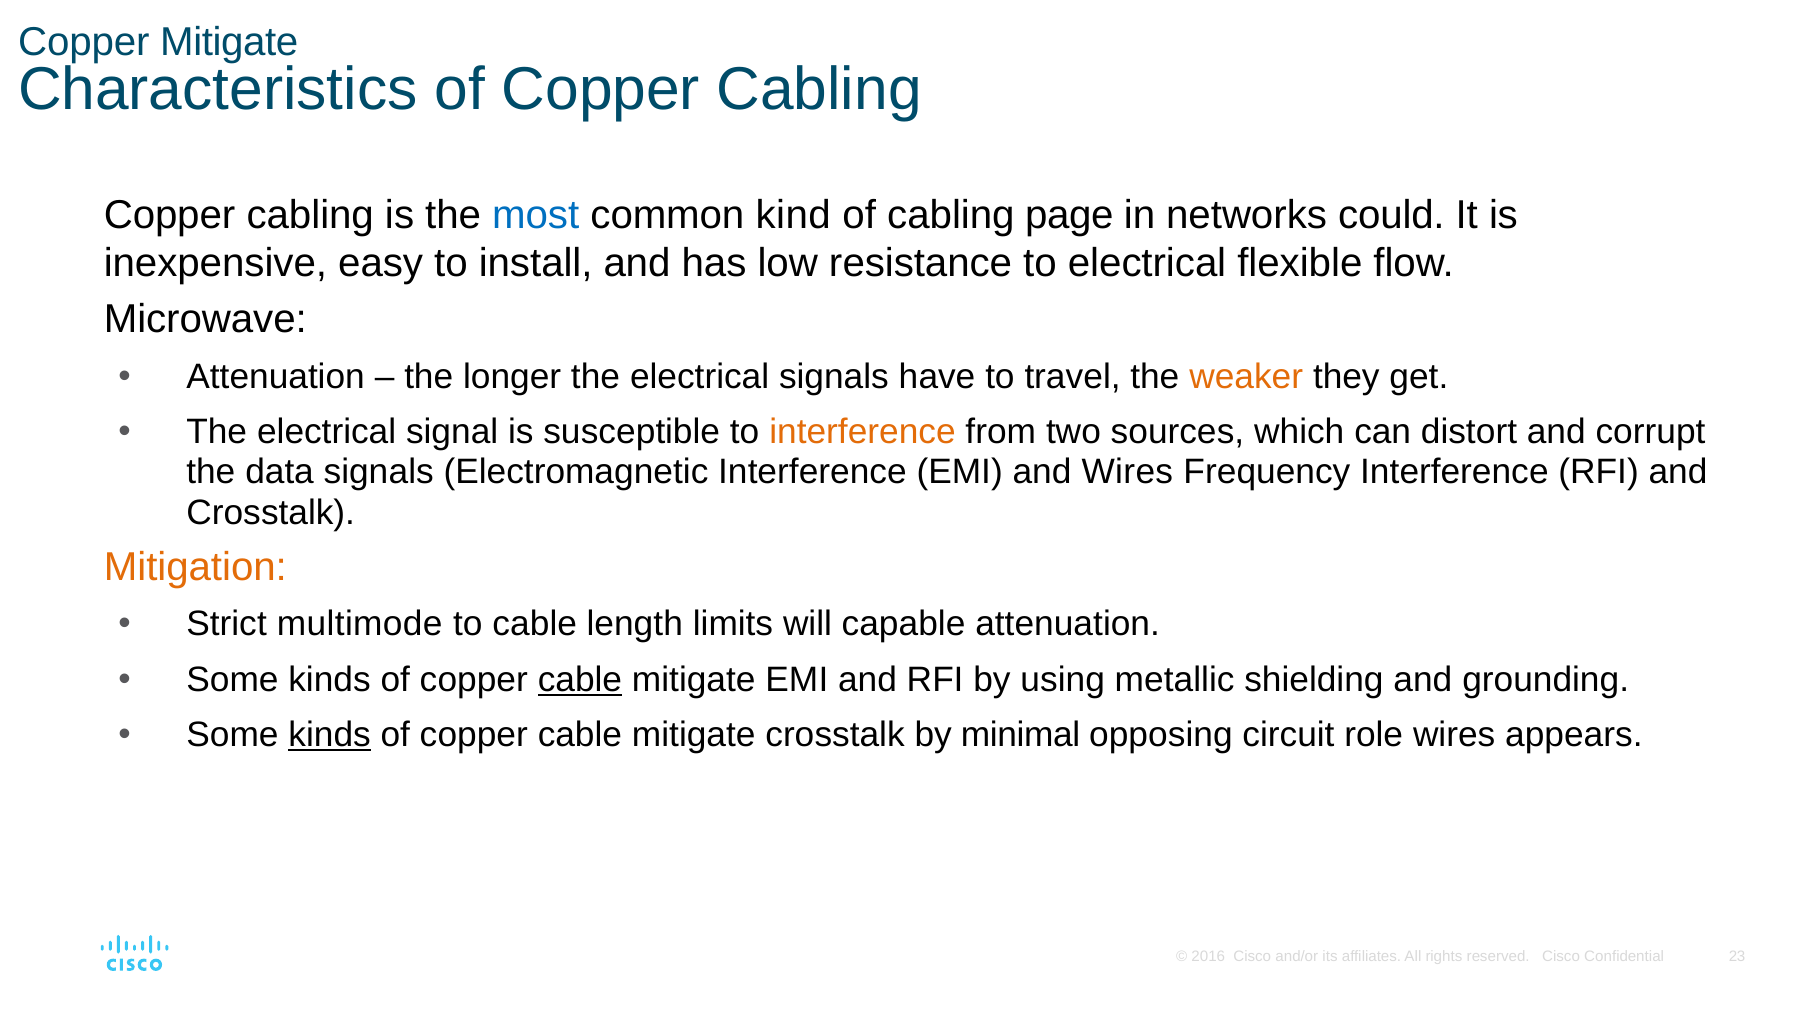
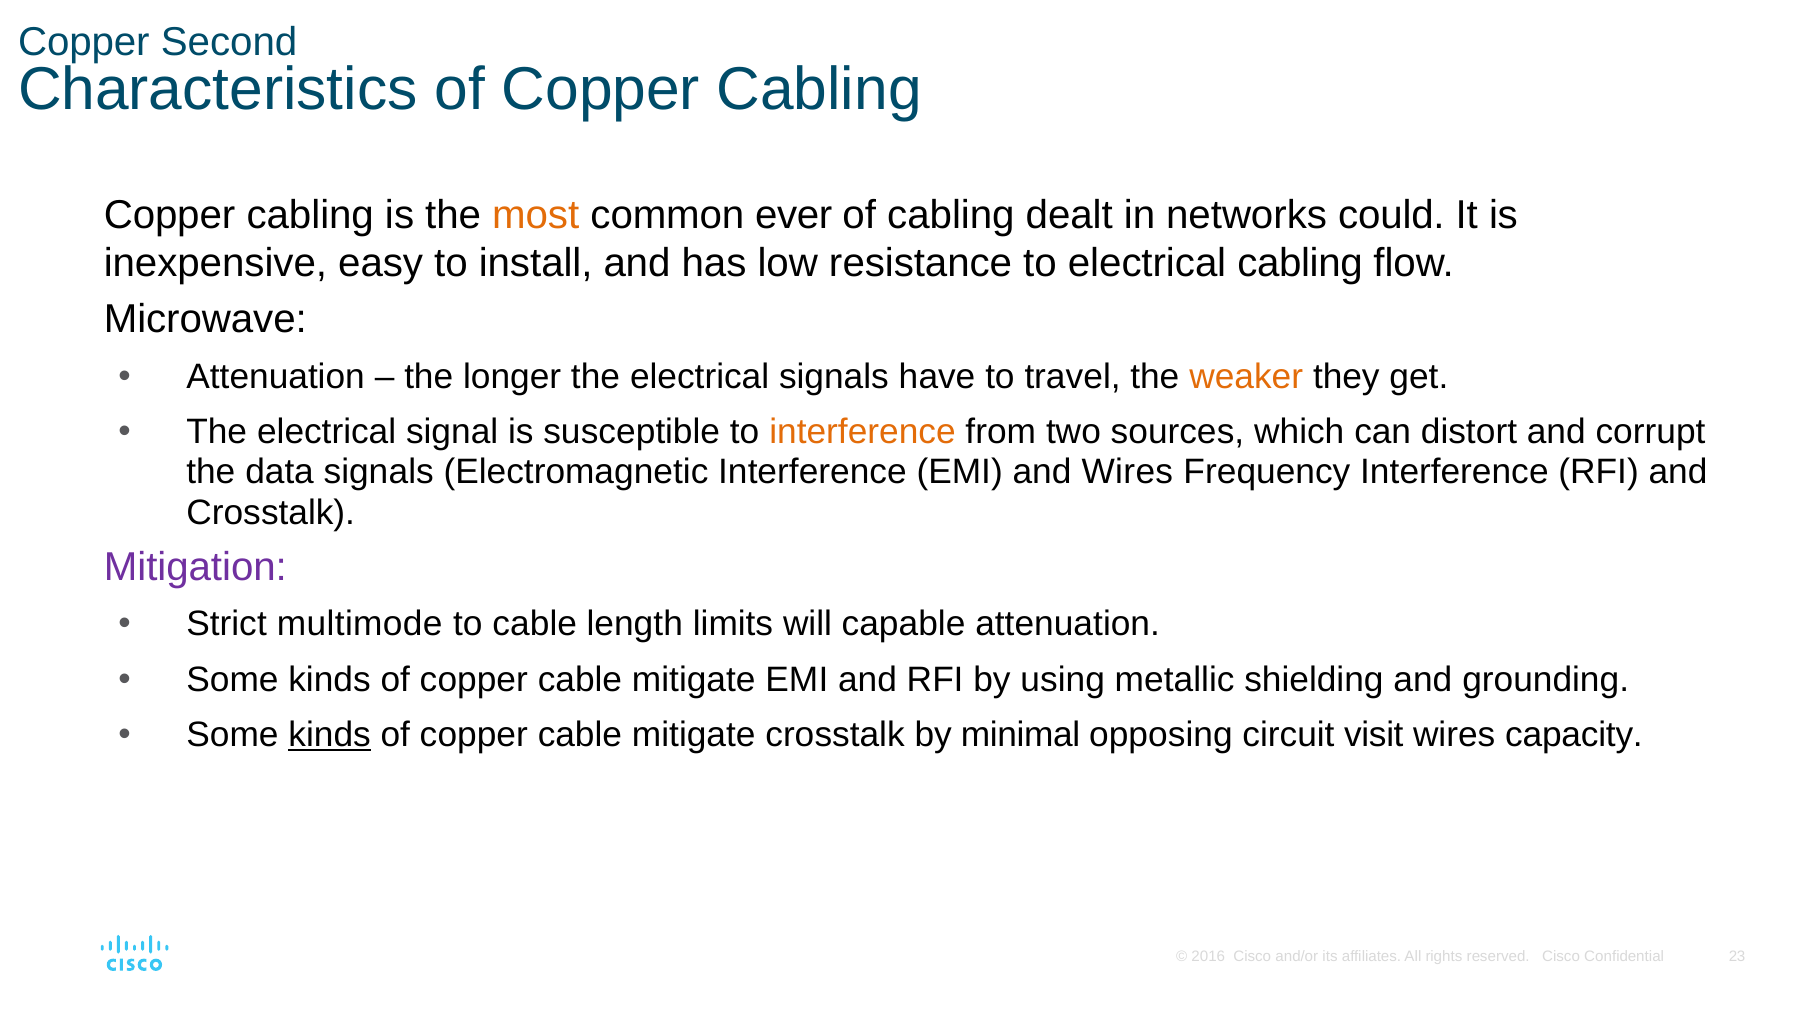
Copper Mitigate: Mitigate -> Second
most colour: blue -> orange
kind: kind -> ever
page: page -> dealt
electrical flexible: flexible -> cabling
Mitigation colour: orange -> purple
cable at (580, 680) underline: present -> none
role: role -> visit
appears: appears -> capacity
